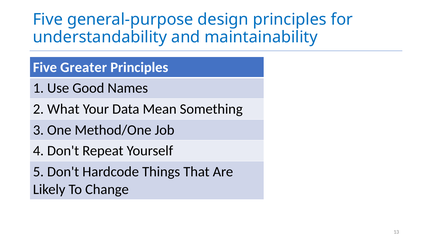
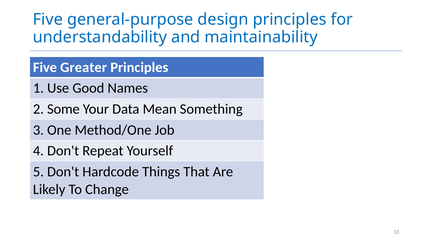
What: What -> Some
